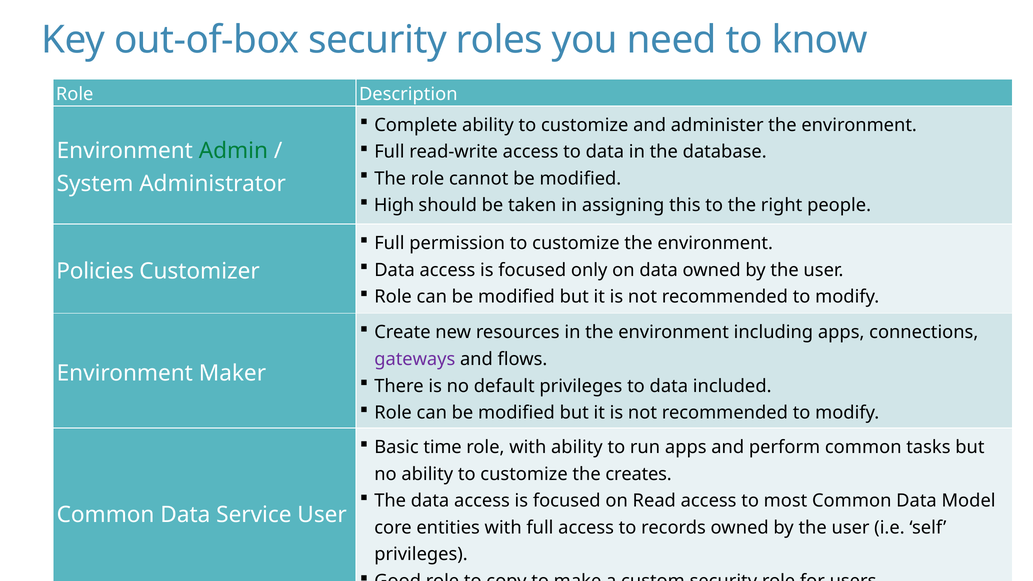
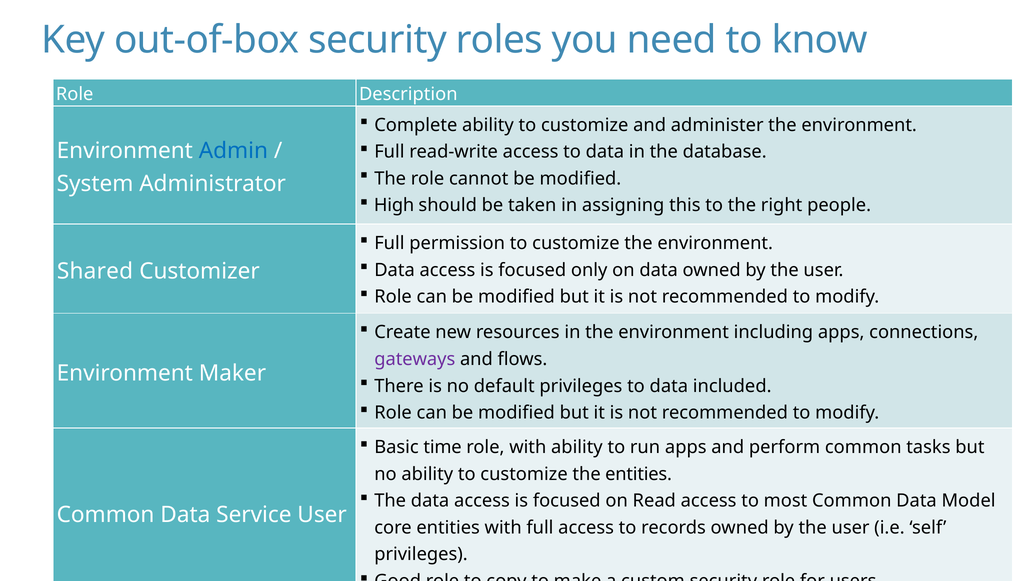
Admin colour: green -> blue
Policies: Policies -> Shared
the creates: creates -> entities
